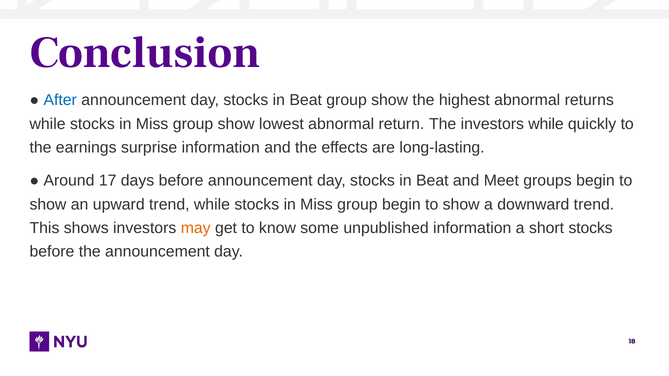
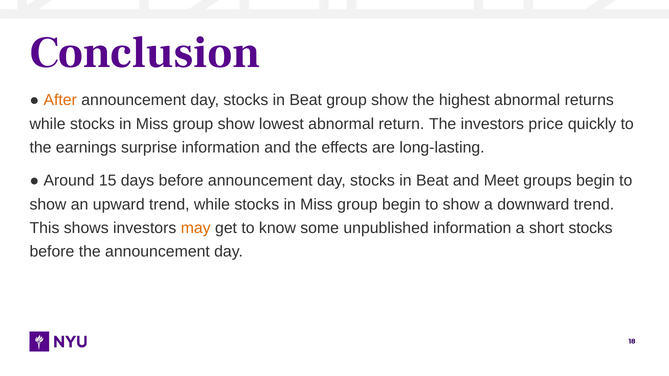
After colour: blue -> orange
investors while: while -> price
17: 17 -> 15
